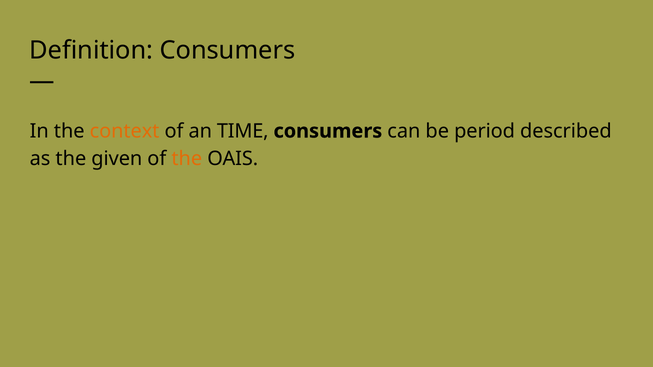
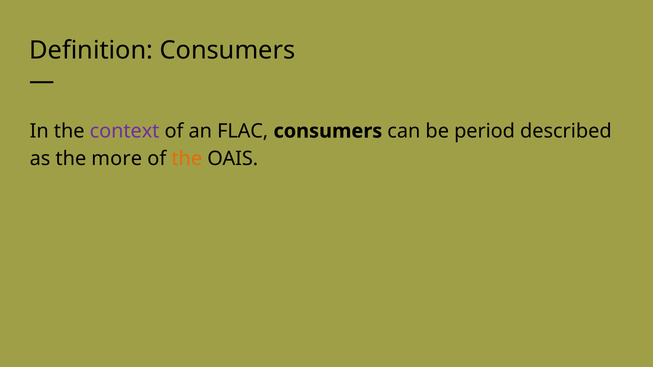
context colour: orange -> purple
TIME: TIME -> FLAC
given: given -> more
